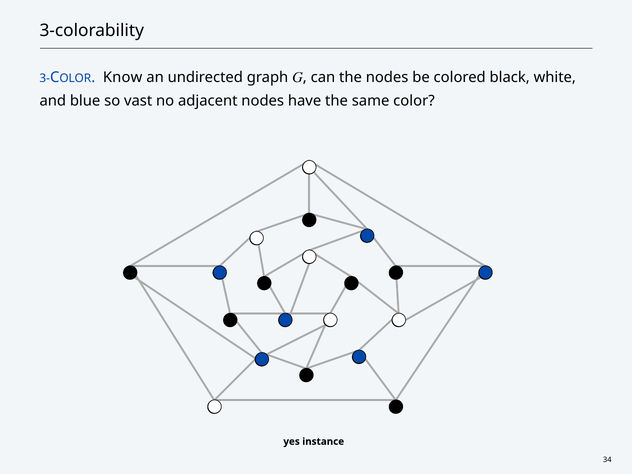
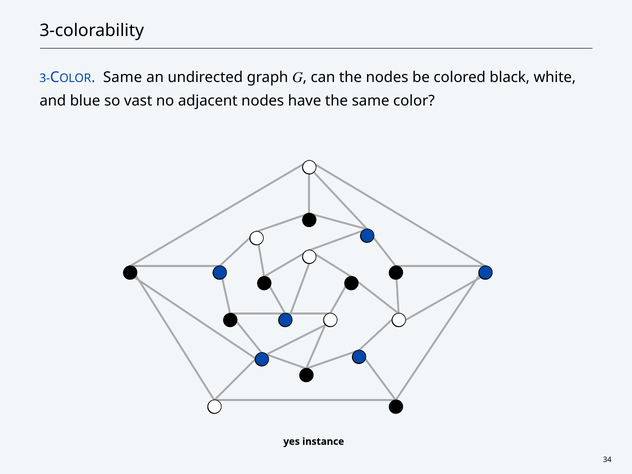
Know at (123, 77): Know -> Same
